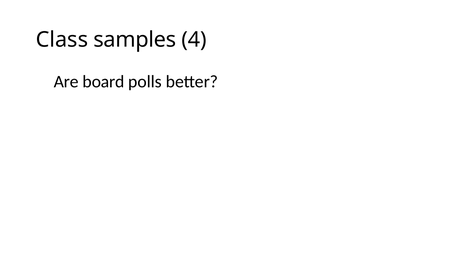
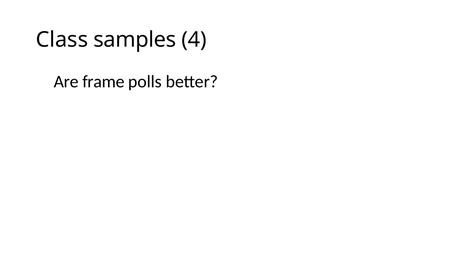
board: board -> frame
